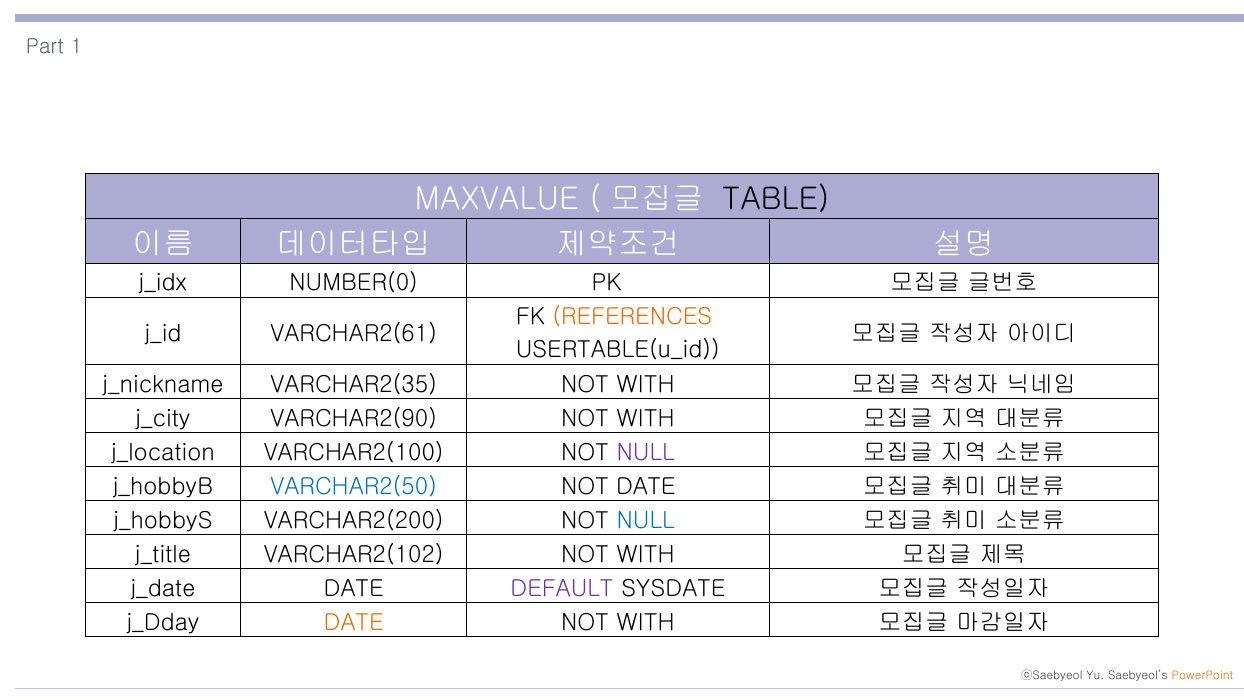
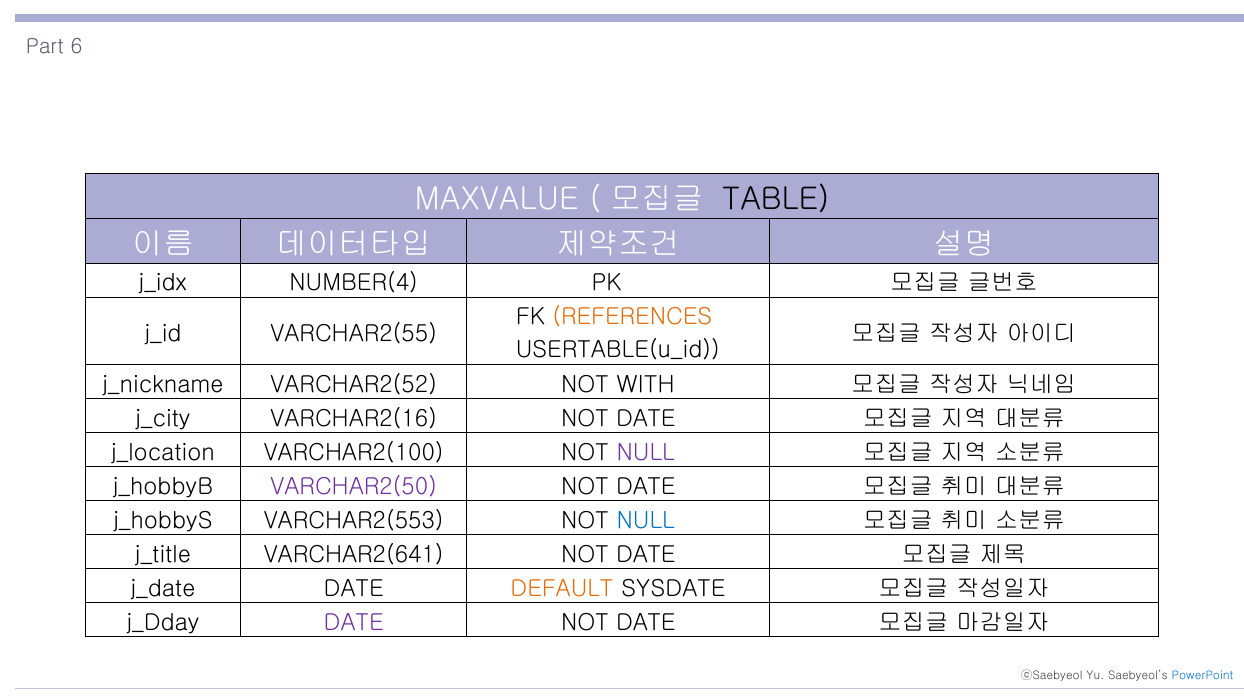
1: 1 -> 6
NUMBER(0: NUMBER(0 -> NUMBER(4
VARCHAR2(61: VARCHAR2(61 -> VARCHAR2(55
VARCHAR2(35: VARCHAR2(35 -> VARCHAR2(52
VARCHAR2(90: VARCHAR2(90 -> VARCHAR2(16
WITH at (646, 418): WITH -> DATE
VARCHAR2(50 colour: blue -> purple
VARCHAR2(200: VARCHAR2(200 -> VARCHAR2(553
VARCHAR2(102: VARCHAR2(102 -> VARCHAR2(641
WITH at (646, 554): WITH -> DATE
DEFAULT colour: purple -> orange
DATE at (354, 622) colour: orange -> purple
WITH at (646, 622): WITH -> DATE
PowerPoint colour: orange -> blue
